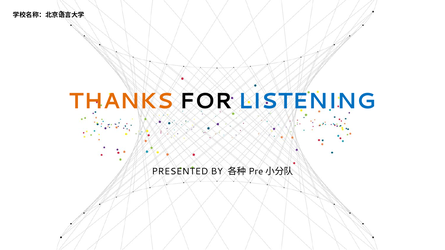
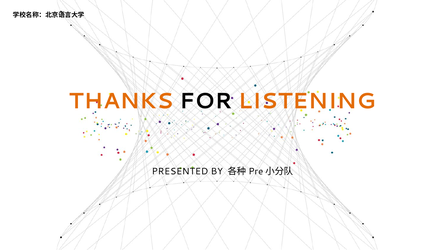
LISTENING colour: blue -> orange
